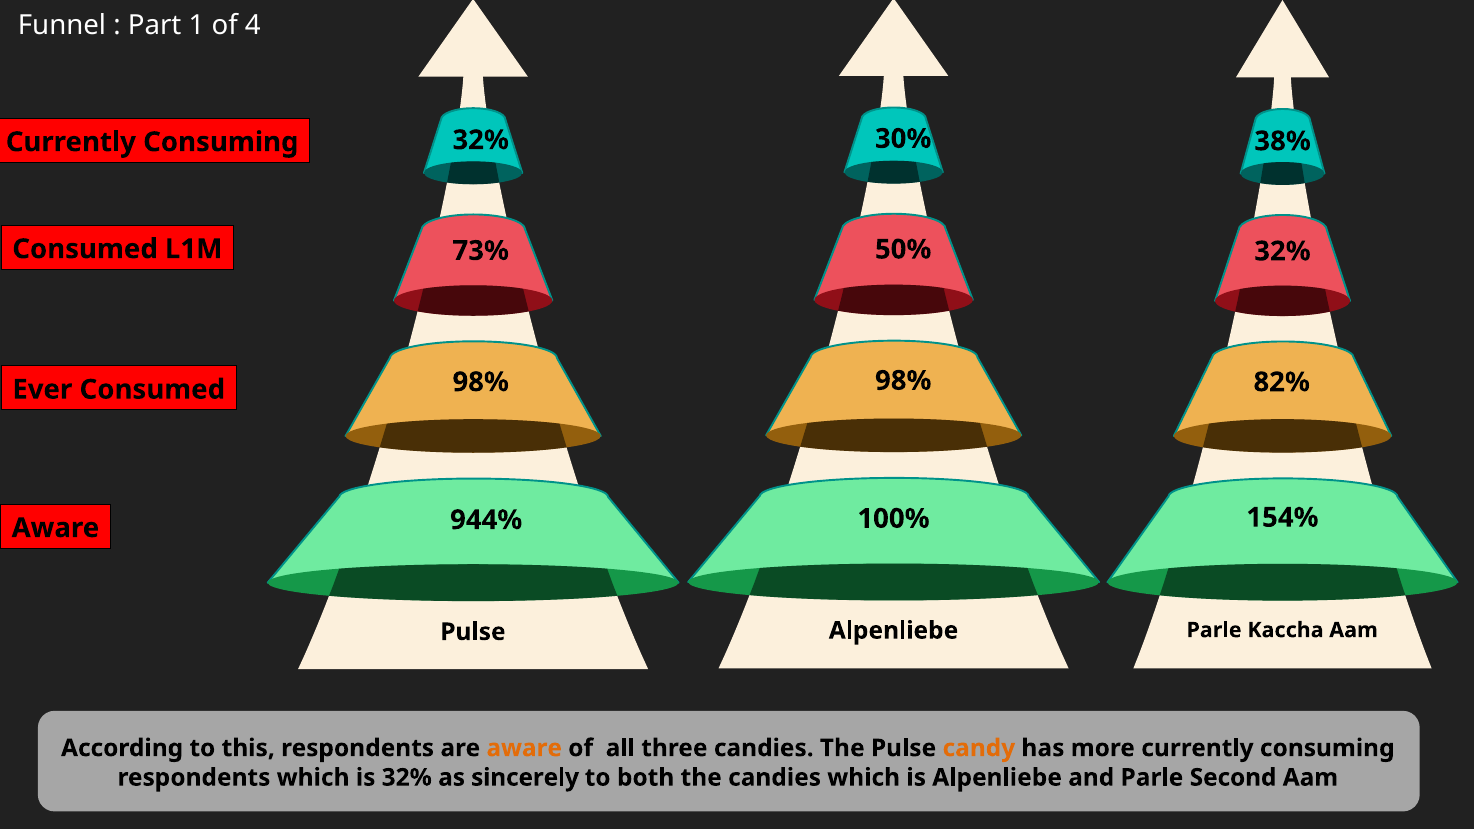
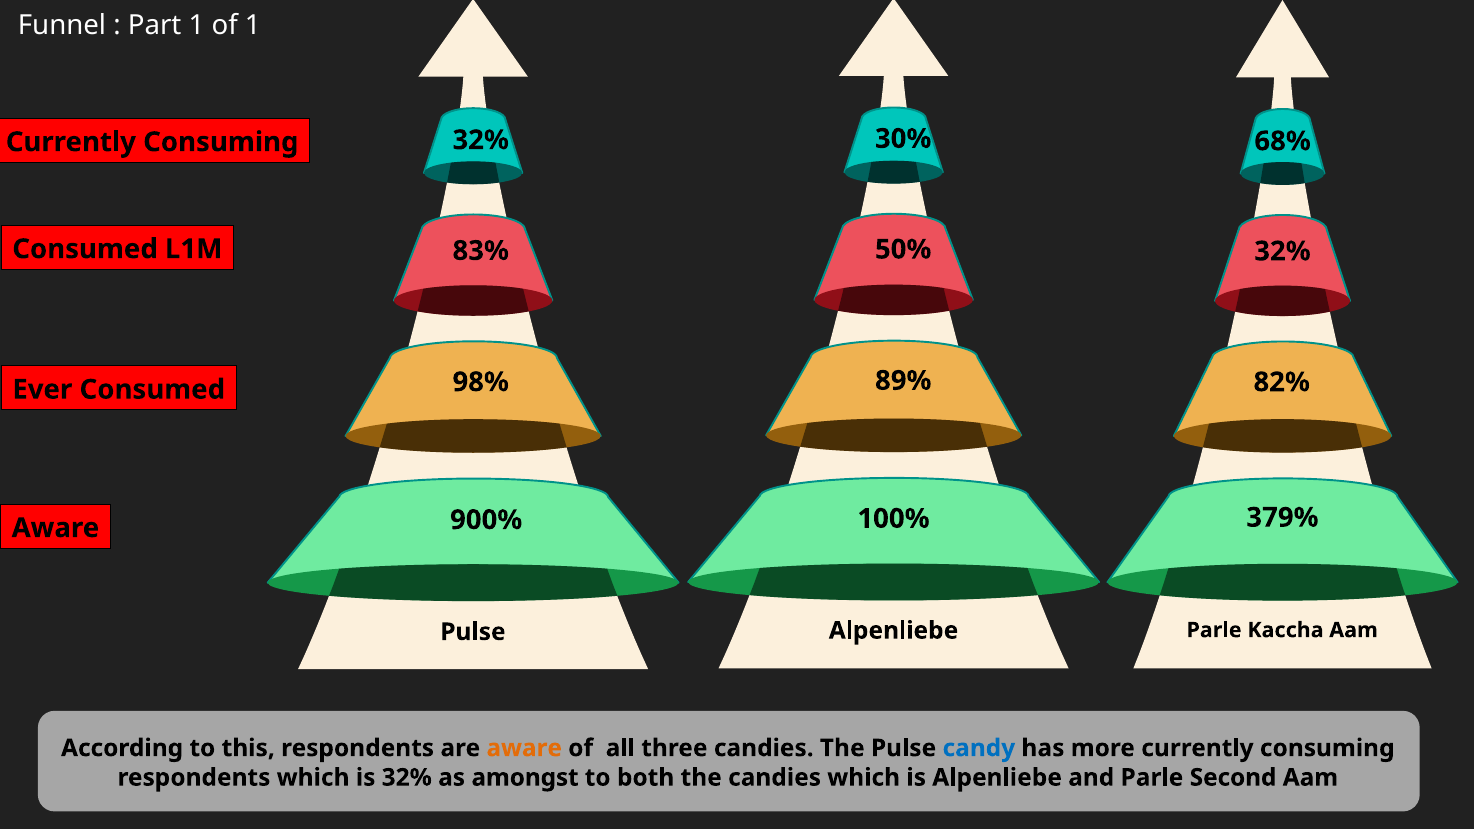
of 4: 4 -> 1
38%: 38% -> 68%
73%: 73% -> 83%
98% at (903, 381): 98% -> 89%
154%: 154% -> 379%
944%: 944% -> 900%
candy colour: orange -> blue
sincerely: sincerely -> amongst
